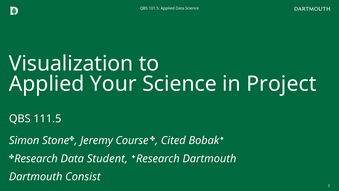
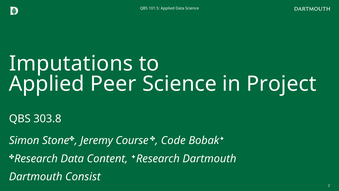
Visualization: Visualization -> Imputations
Your: Your -> Peer
111.5: 111.5 -> 303.8
Cited: Cited -> Code
Student: Student -> Content
